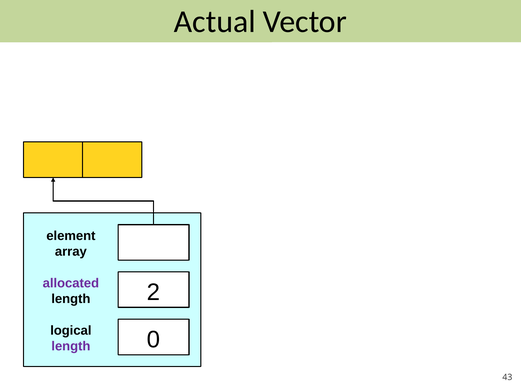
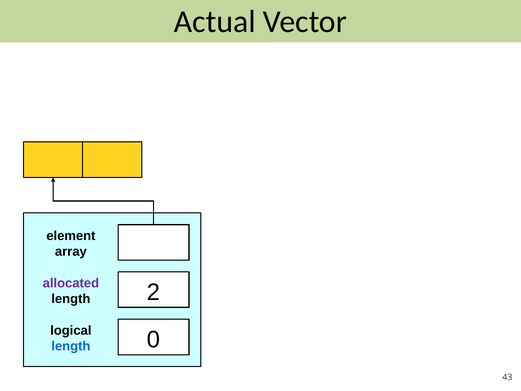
length at (71, 346) colour: purple -> blue
